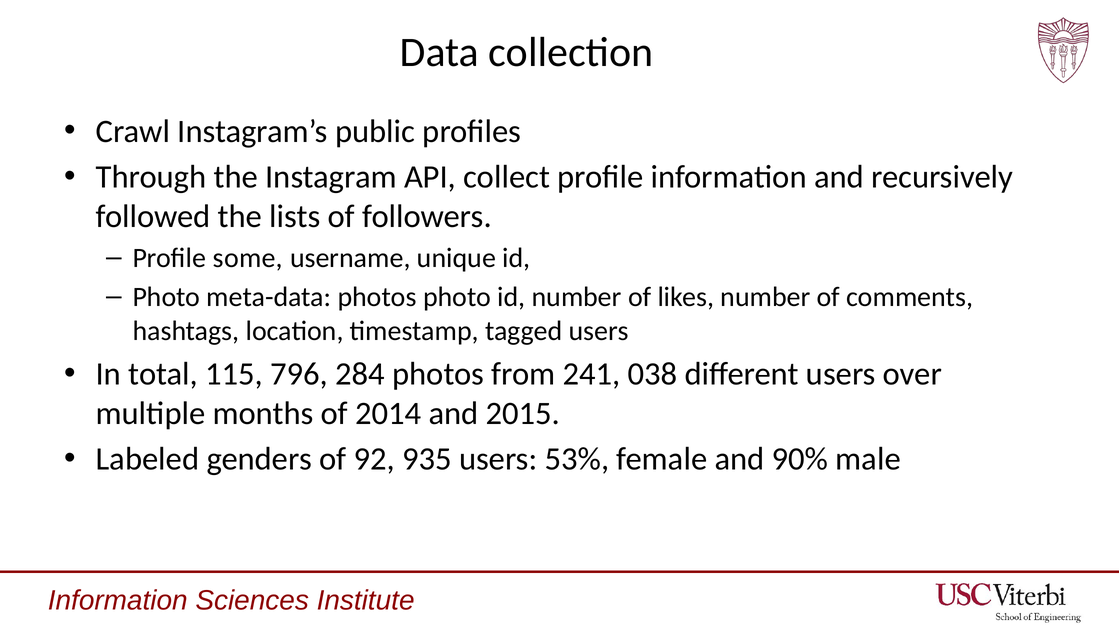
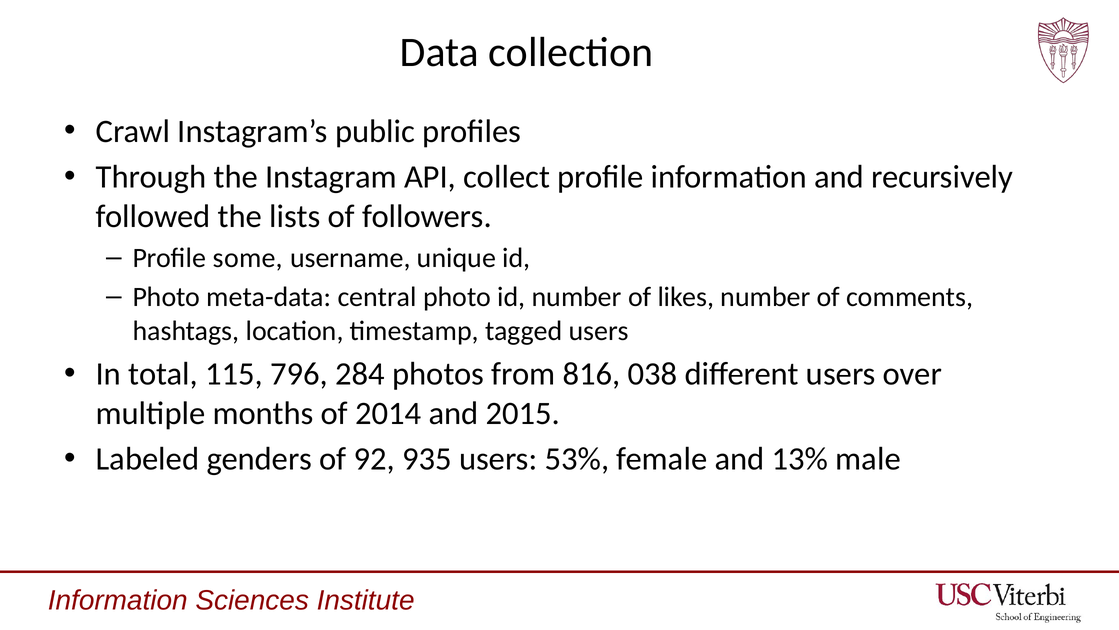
meta-data photos: photos -> central
241: 241 -> 816
90%: 90% -> 13%
